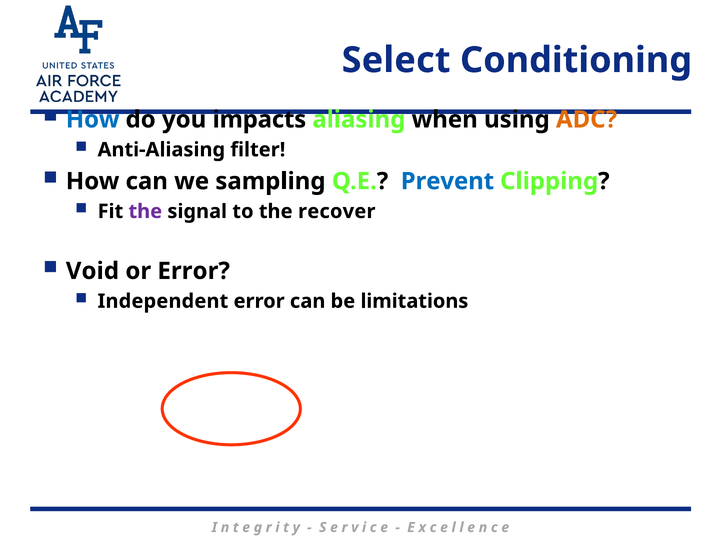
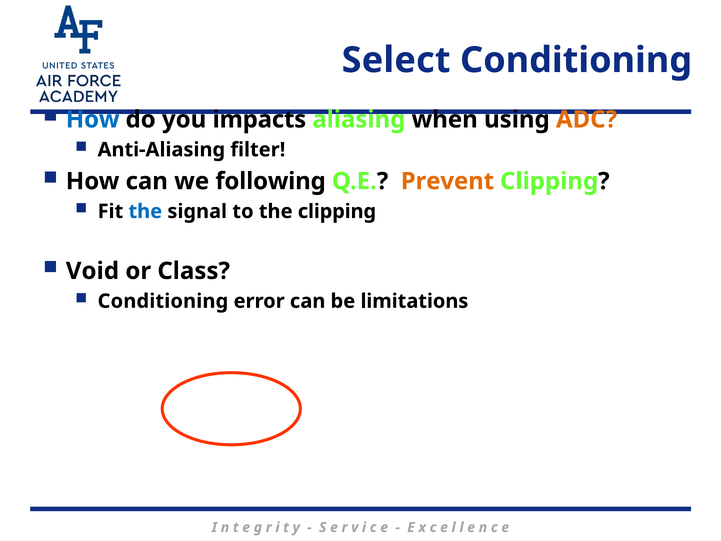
sampling: sampling -> following
Prevent colour: blue -> orange
the at (145, 211) colour: purple -> blue
the recover: recover -> clipping
or Error: Error -> Class
Independent at (163, 301): Independent -> Conditioning
